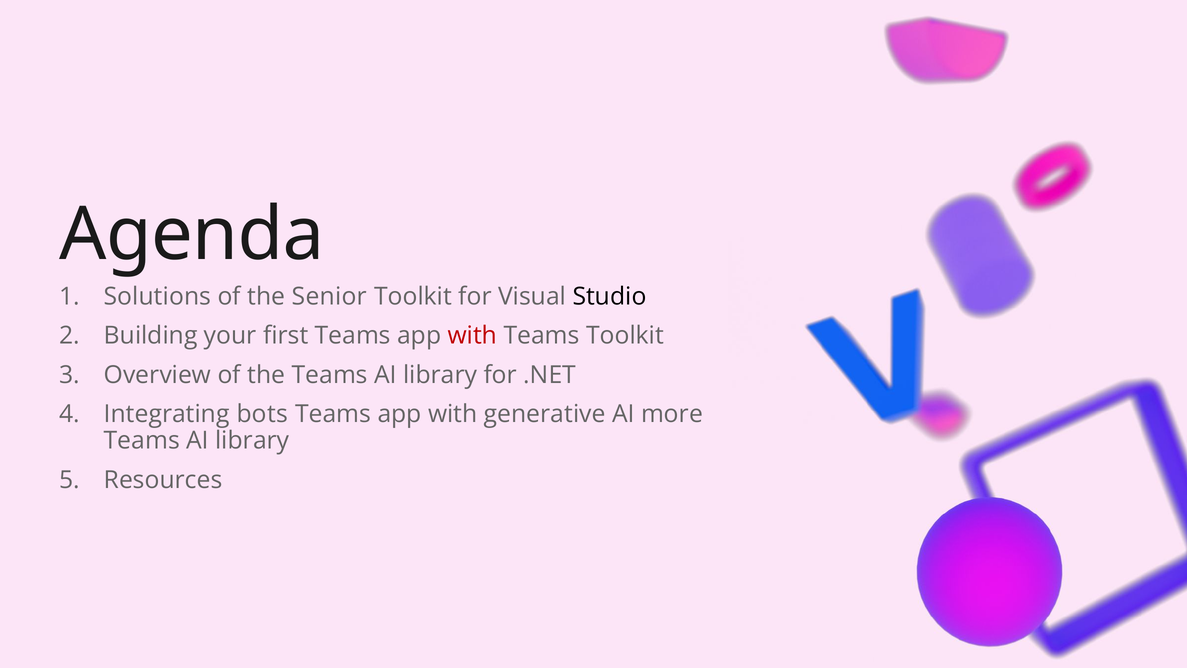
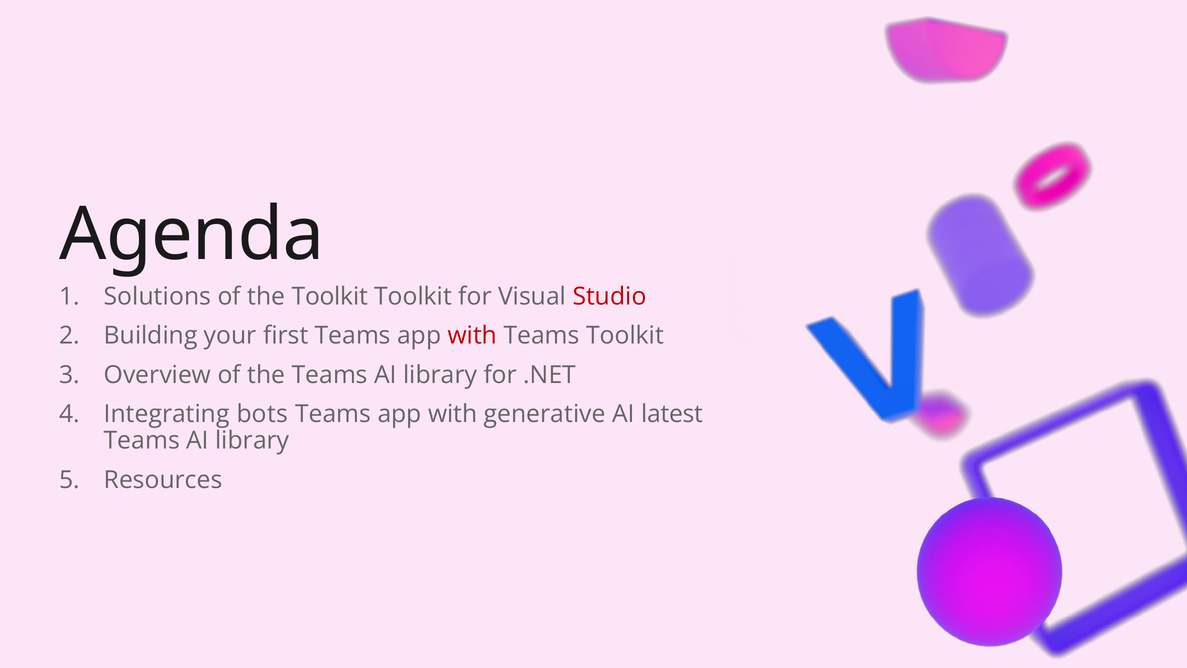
the Senior: Senior -> Toolkit
Studio colour: black -> red
more: more -> latest
